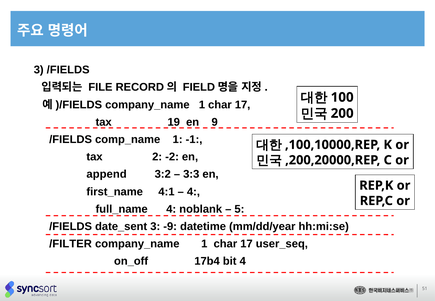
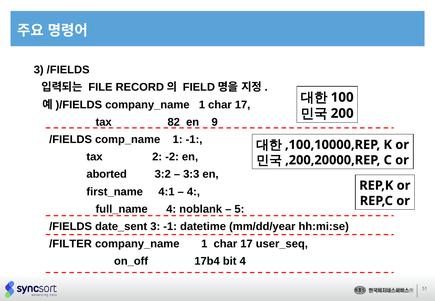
19: 19 -> 82
append: append -> aborted
3 -9: -9 -> -1
